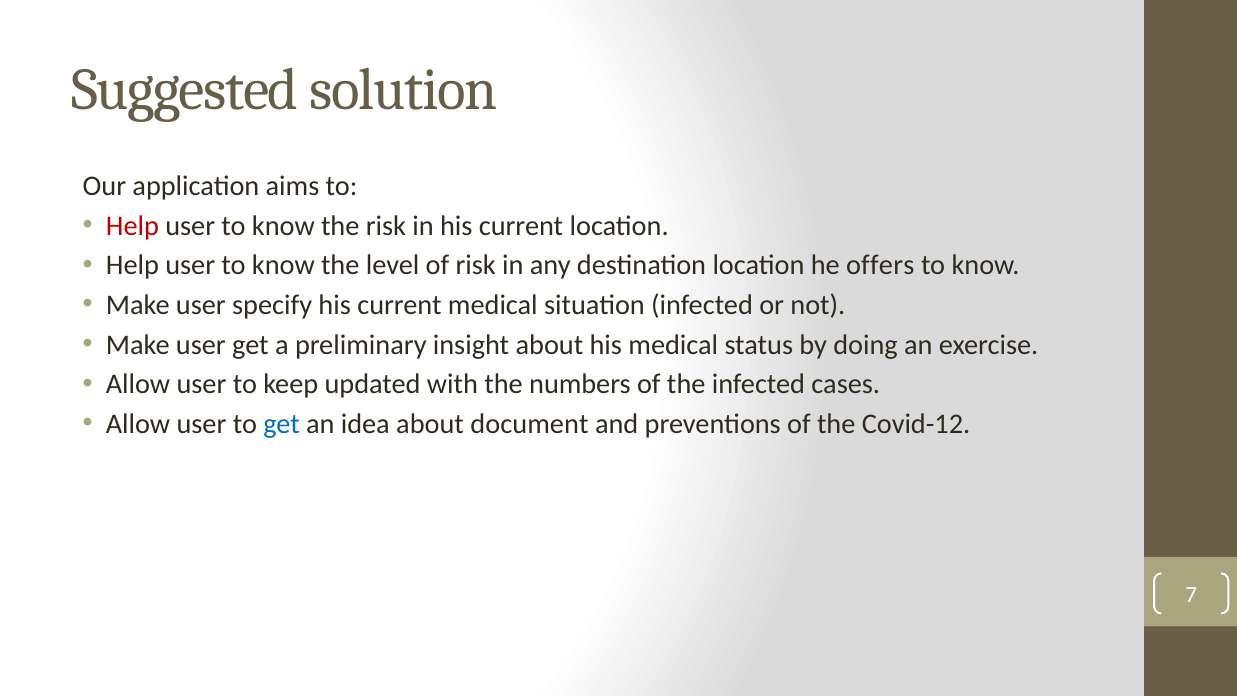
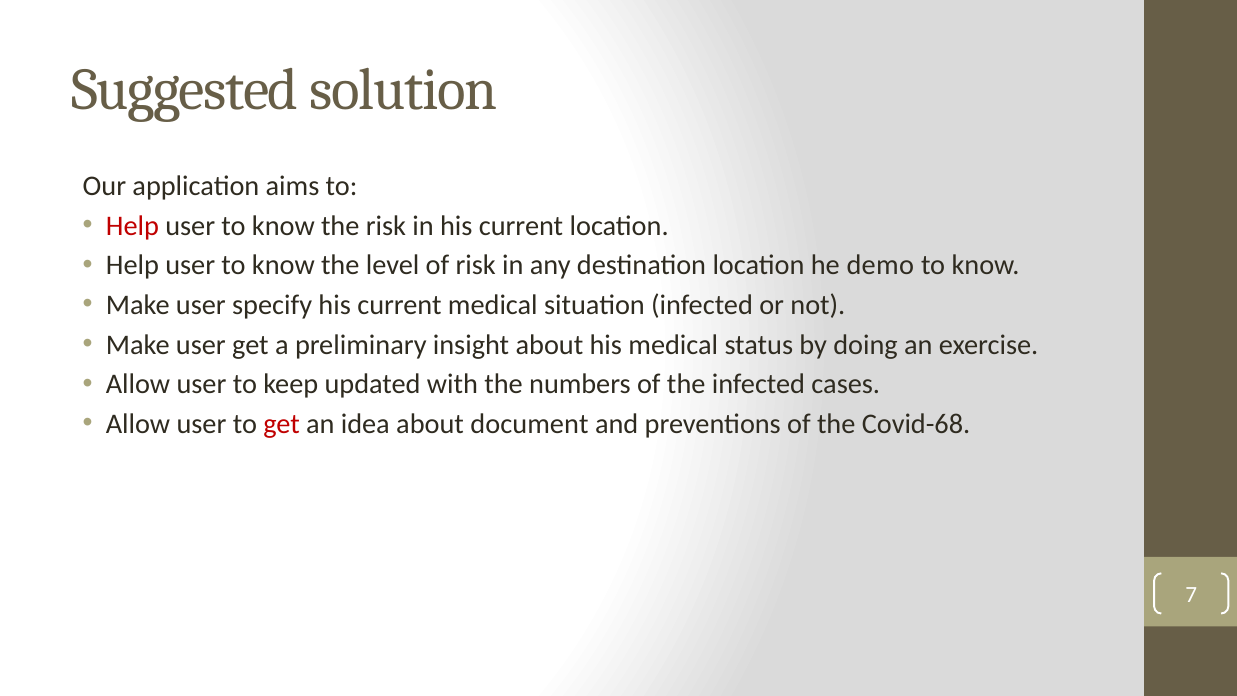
offers: offers -> demo
get at (282, 424) colour: blue -> red
Covid-12: Covid-12 -> Covid-68
